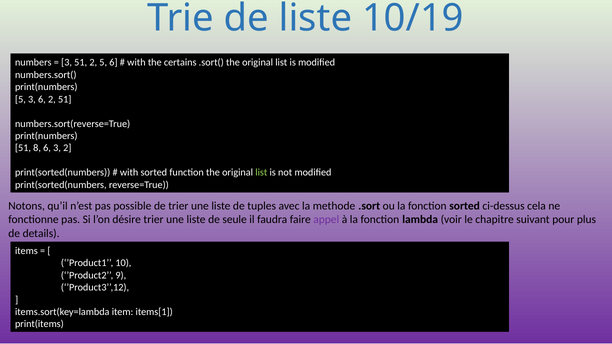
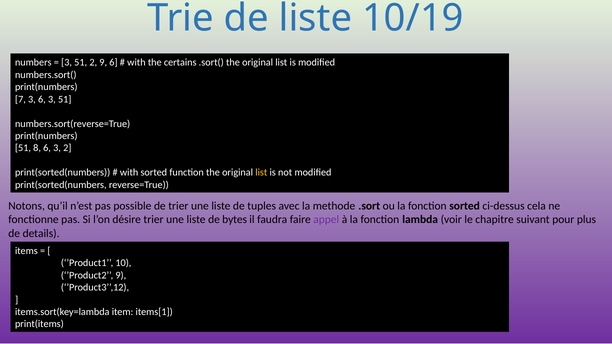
2 5: 5 -> 9
5 at (20, 99): 5 -> 7
3 6 2: 2 -> 3
list at (261, 173) colour: light green -> yellow
seule: seule -> bytes
